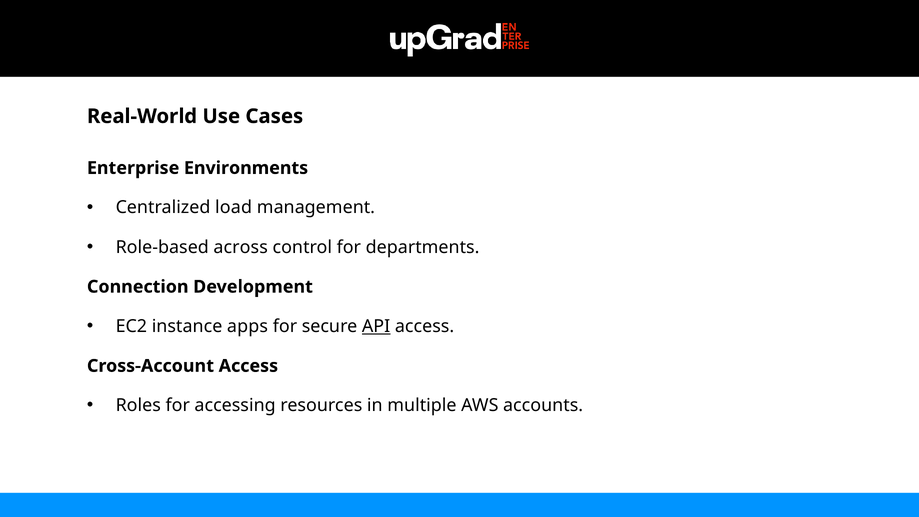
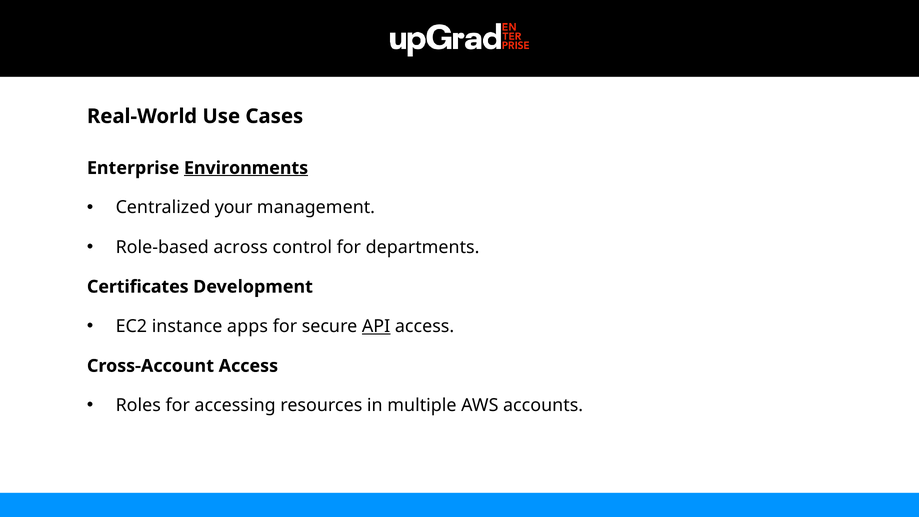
Environments underline: none -> present
load: load -> your
Connection: Connection -> Certificates
